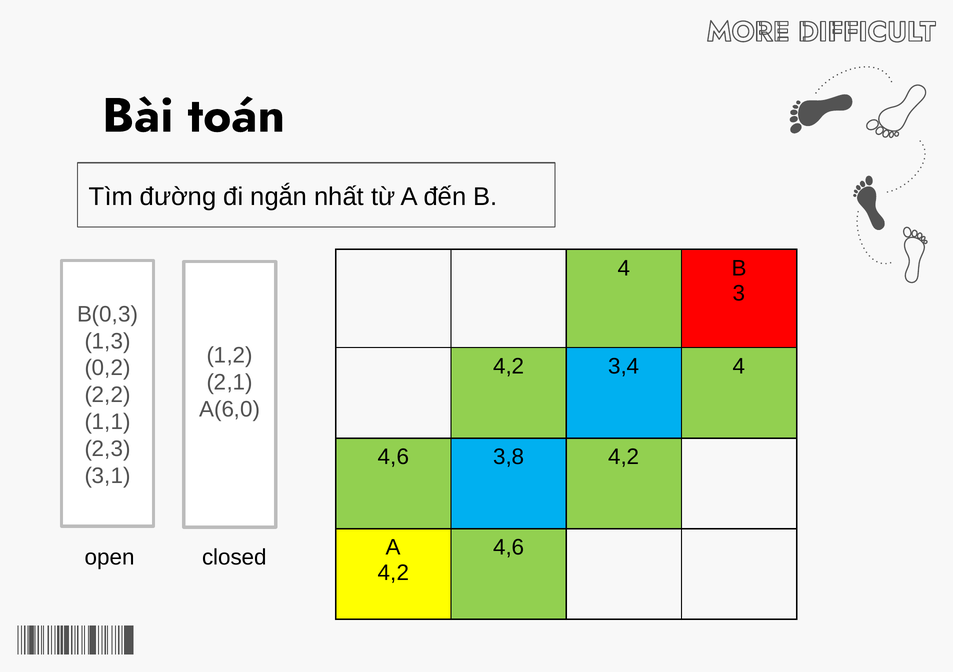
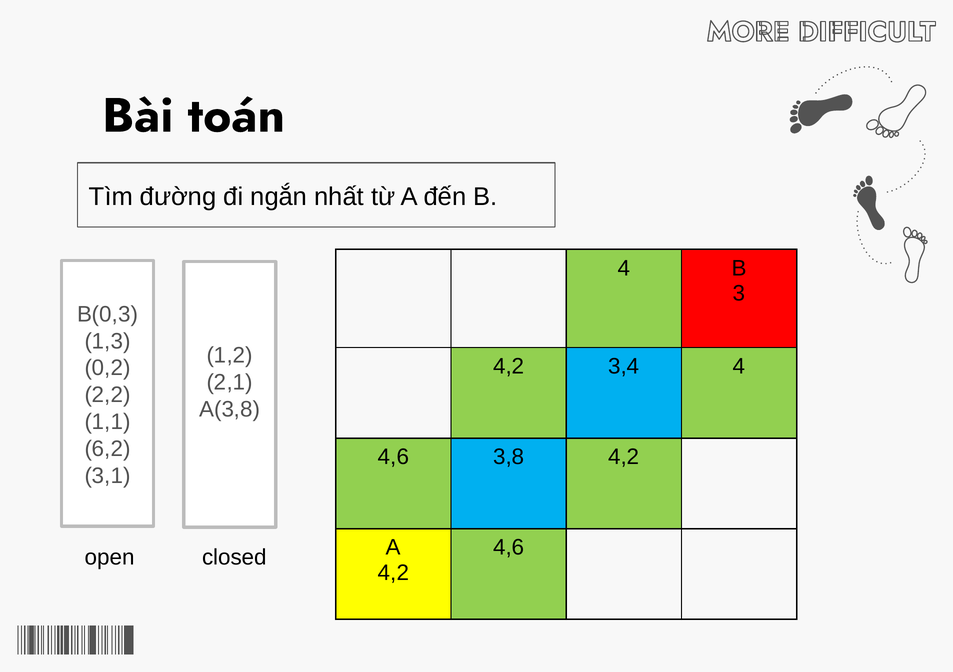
A(6,0: A(6,0 -> A(3,8
2,3: 2,3 -> 6,2
